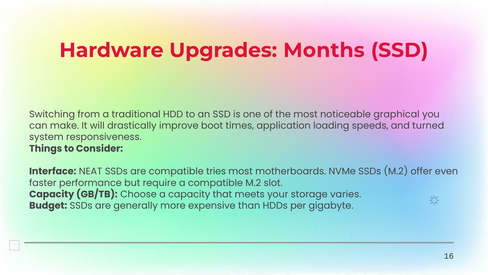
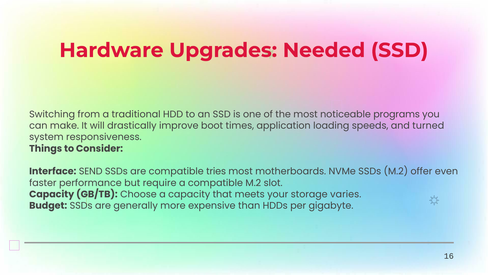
Months: Months -> Needed
graphical: graphical -> programs
NEAT: NEAT -> SEND
